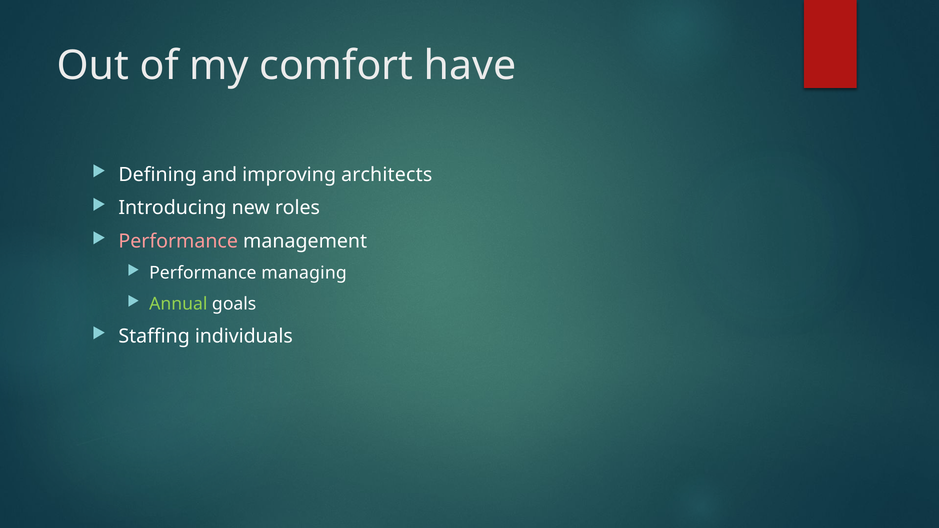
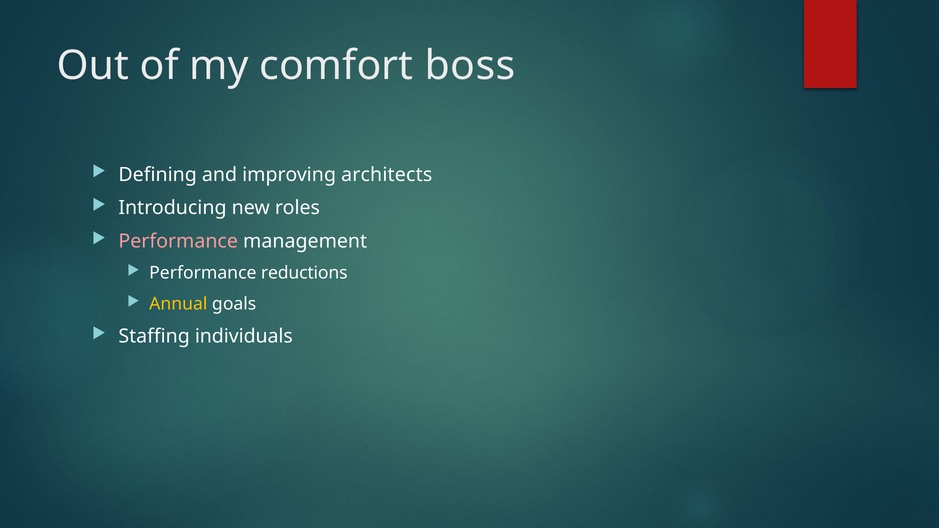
have: have -> boss
managing: managing -> reductions
Annual colour: light green -> yellow
